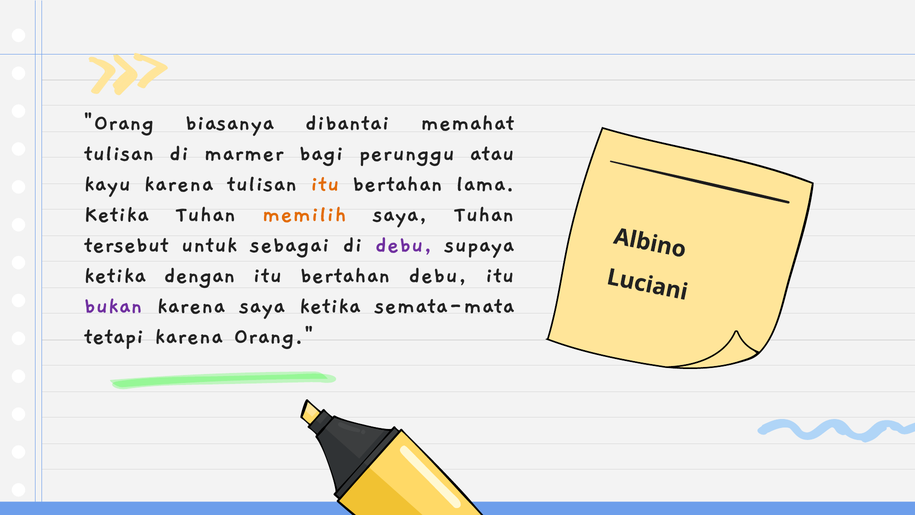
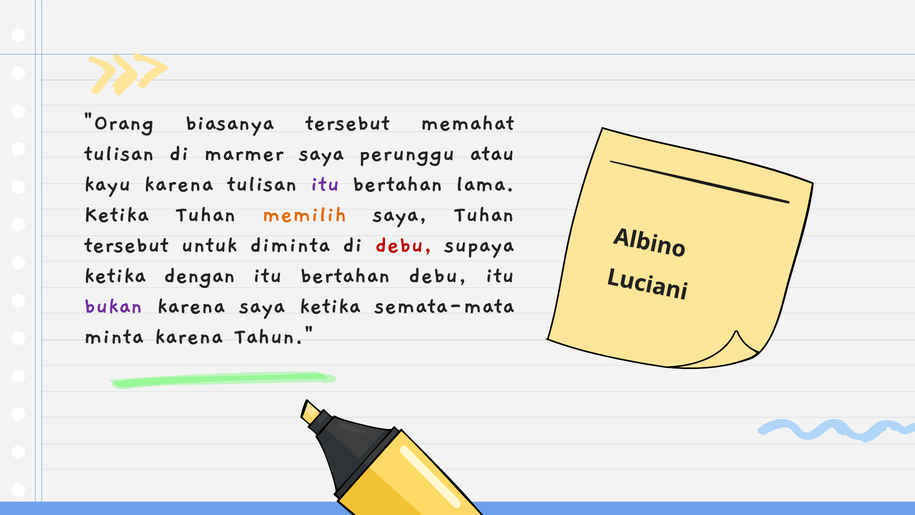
biasanya dibantai: dibantai -> tersebut
marmer bagi: bagi -> saya
itu at (325, 183) colour: orange -> purple
sebagai: sebagai -> diminta
debu at (404, 244) colour: purple -> red
tetapi: tetapi -> minta
karena Orang: Orang -> Tahun
